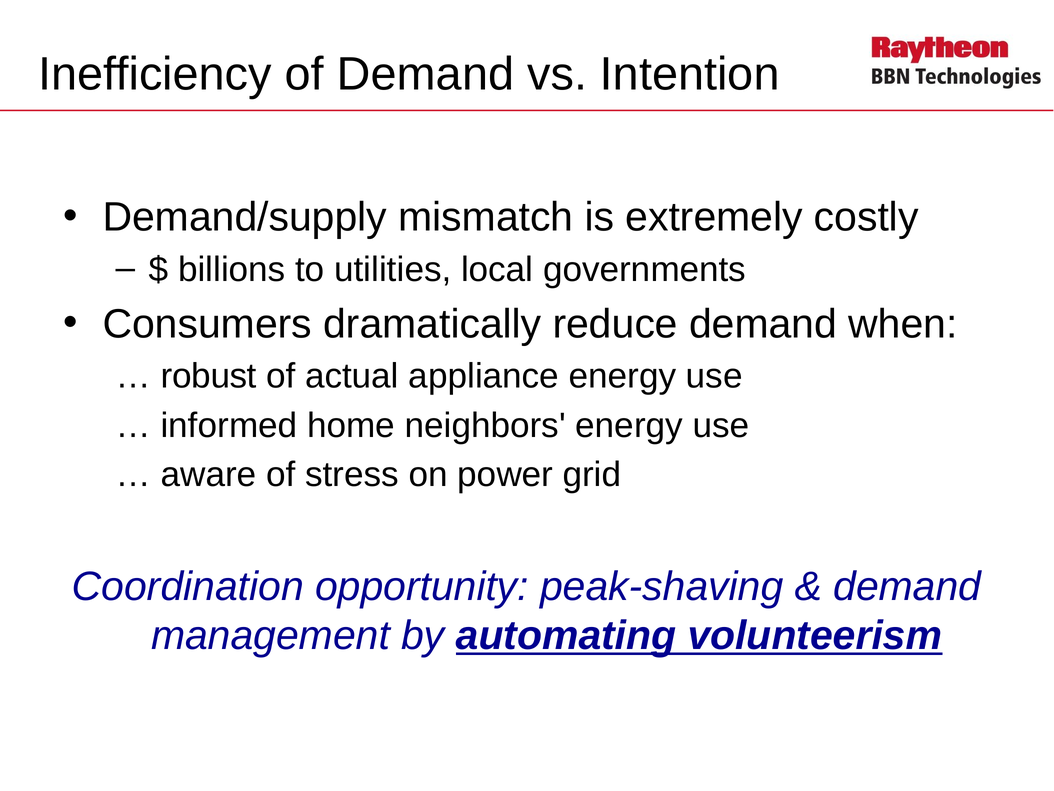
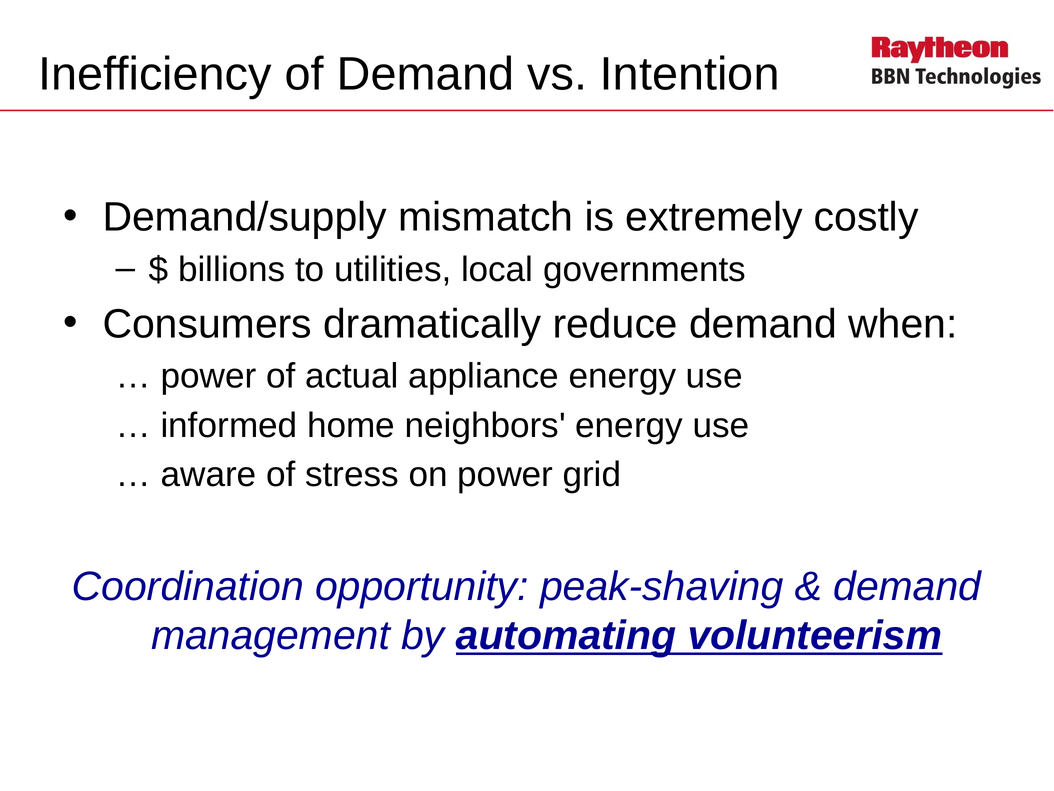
robust at (209, 376): robust -> power
